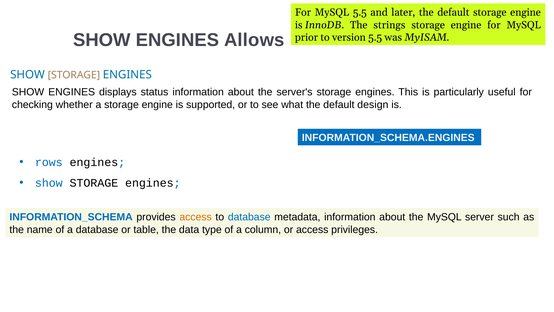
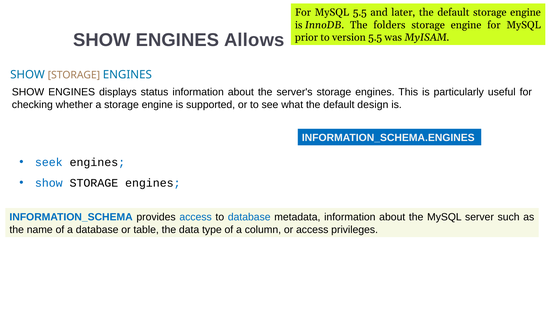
strings: strings -> folders
rows: rows -> seek
access at (196, 217) colour: orange -> blue
